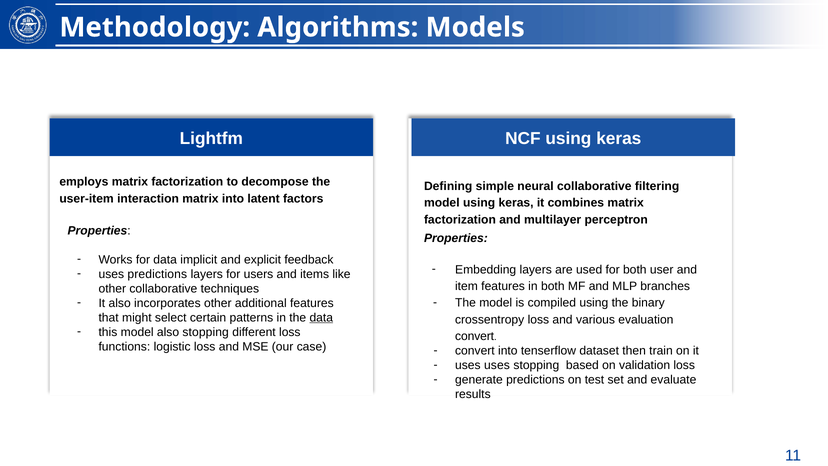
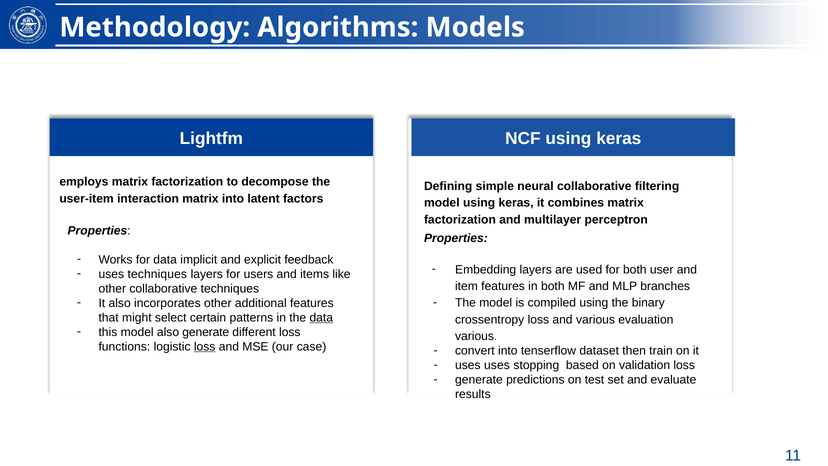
uses predictions: predictions -> techniques
also stopping: stopping -> generate
convert at (475, 336): convert -> various
loss at (205, 346) underline: none -> present
